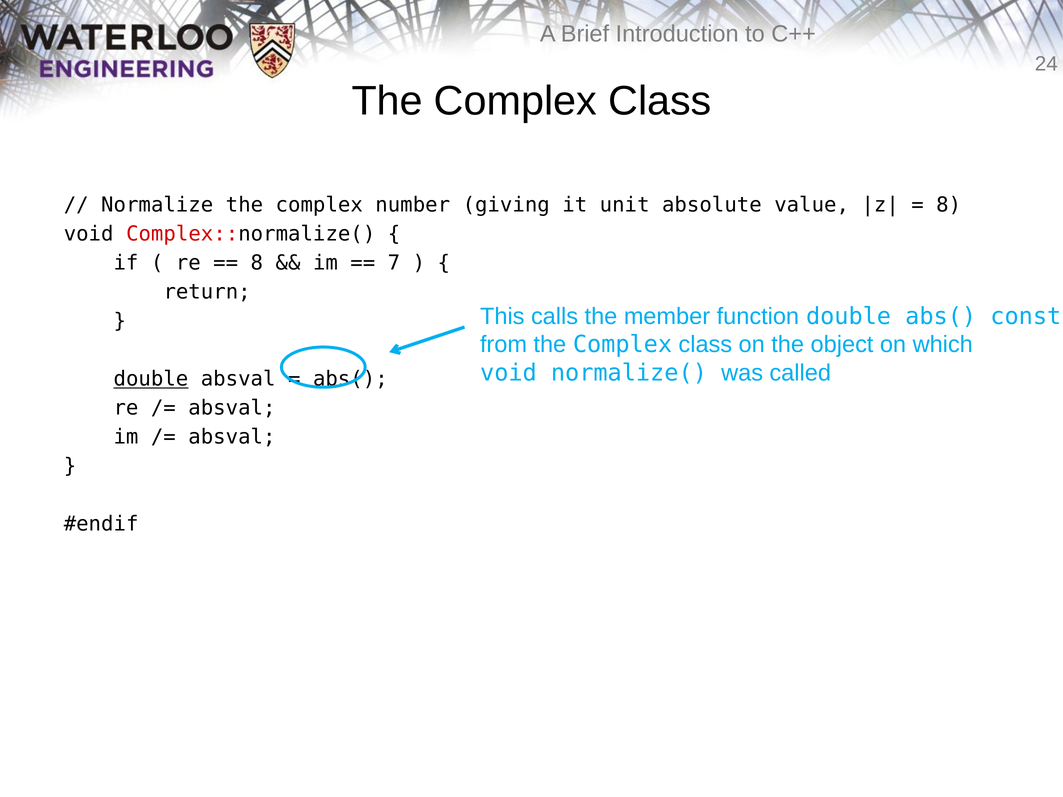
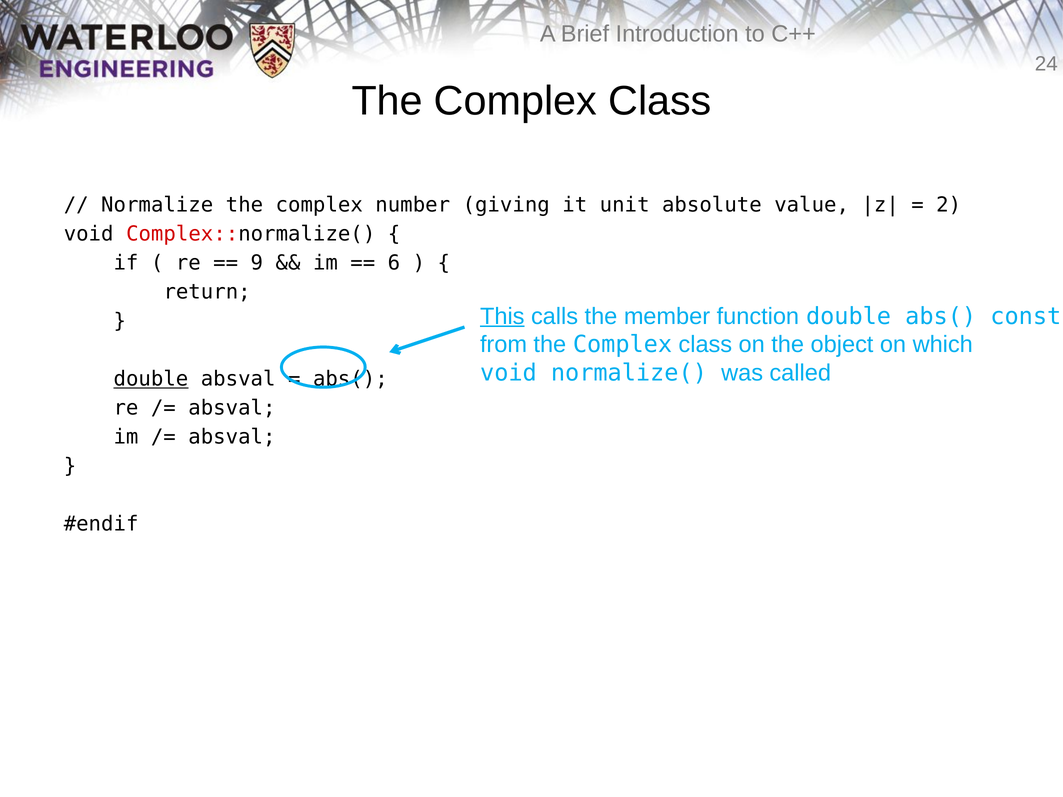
8 at (949, 205): 8 -> 2
8 at (257, 263): 8 -> 9
7: 7 -> 6
This underline: none -> present
